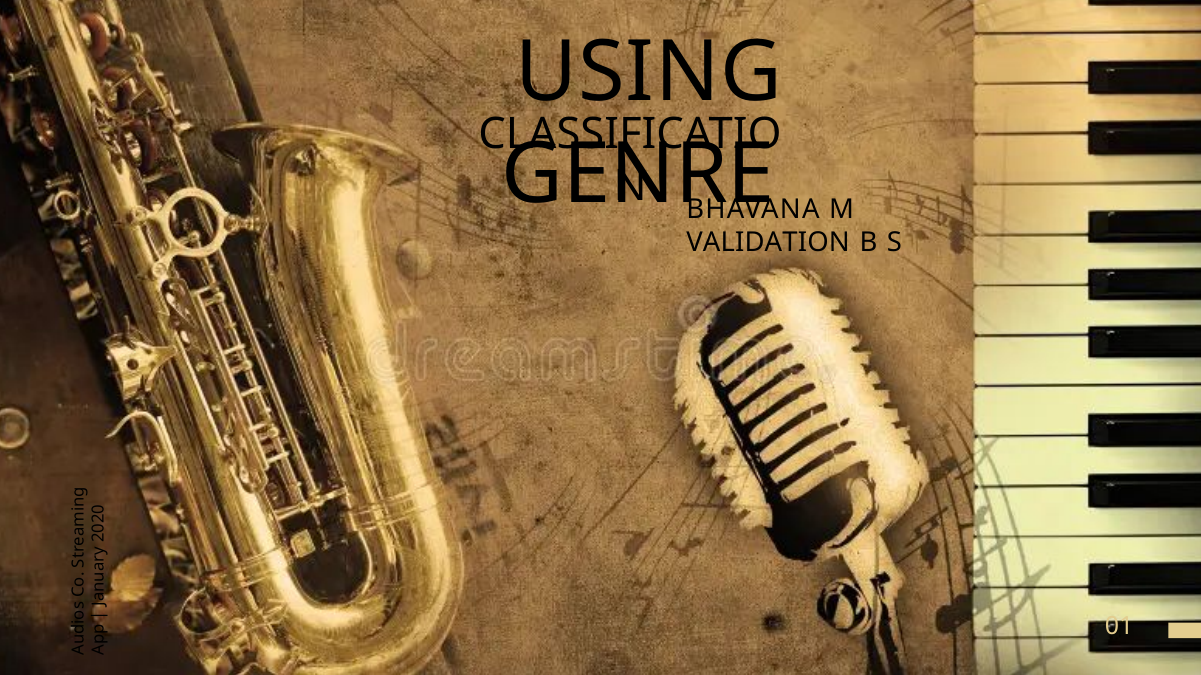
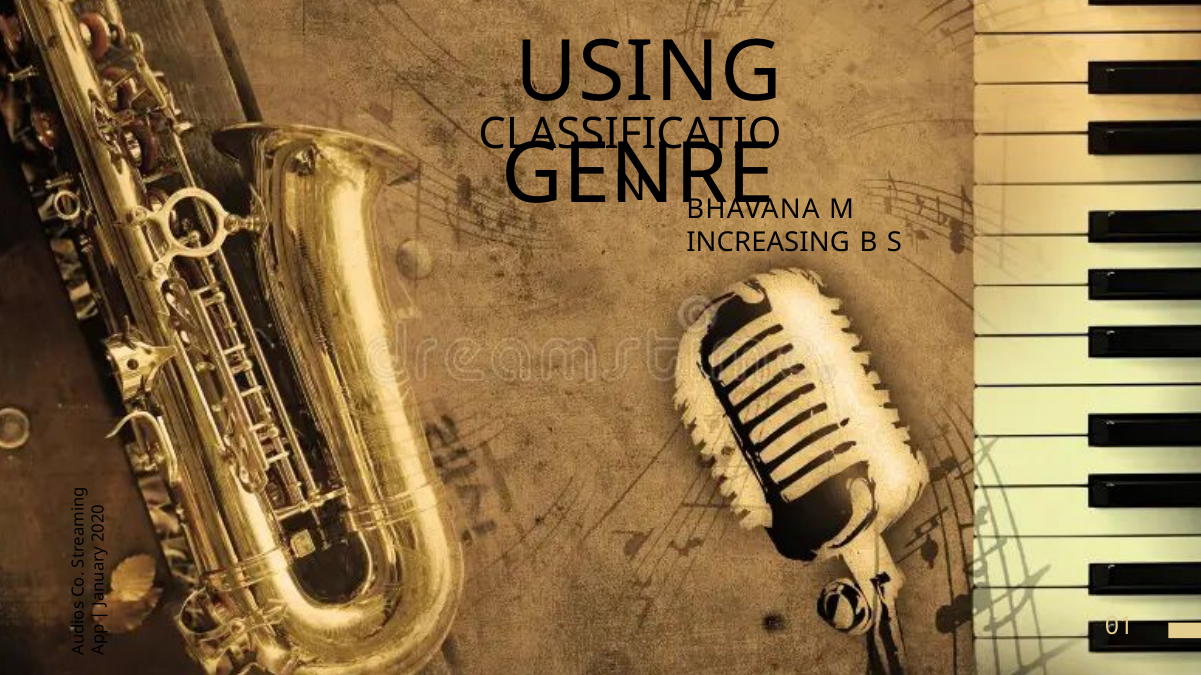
VALIDATION: VALIDATION -> INCREASING
